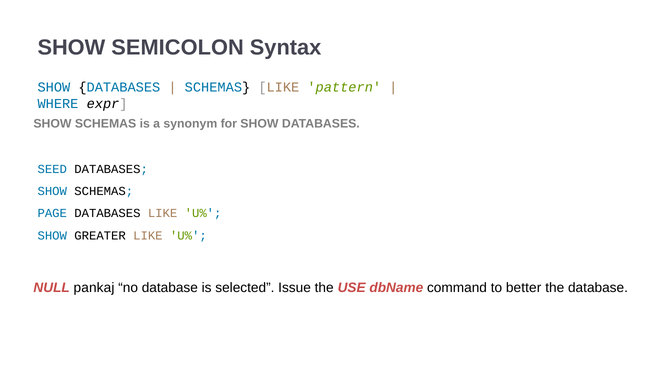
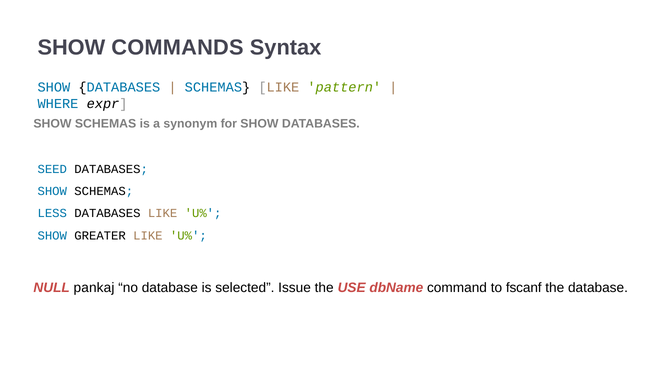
SEMICOLON: SEMICOLON -> COMMANDS
PAGE: PAGE -> LESS
better: better -> fscanf
